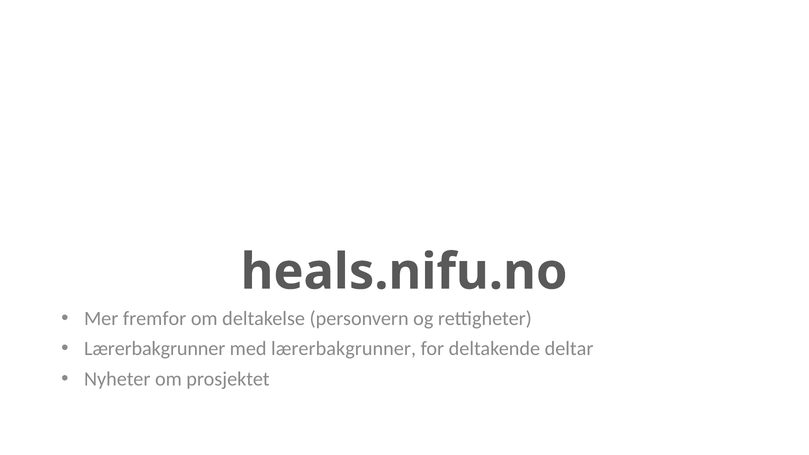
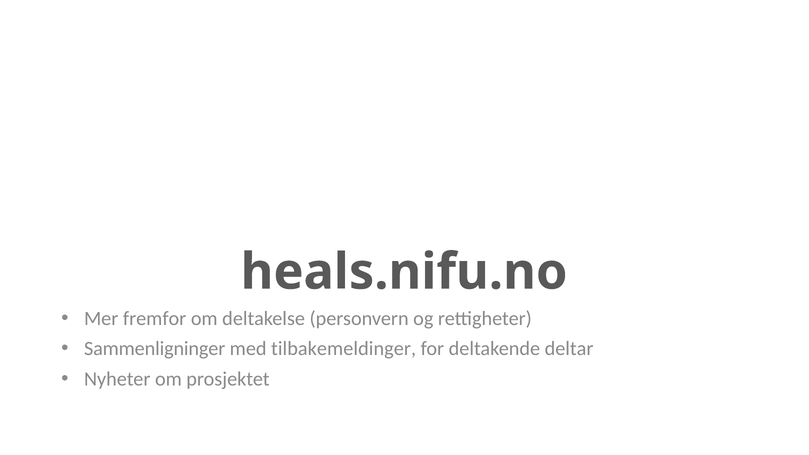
Lærerbakgrunner at (155, 349): Lærerbakgrunner -> Sammenligninger
med lærerbakgrunner: lærerbakgrunner -> tilbakemeldinger
